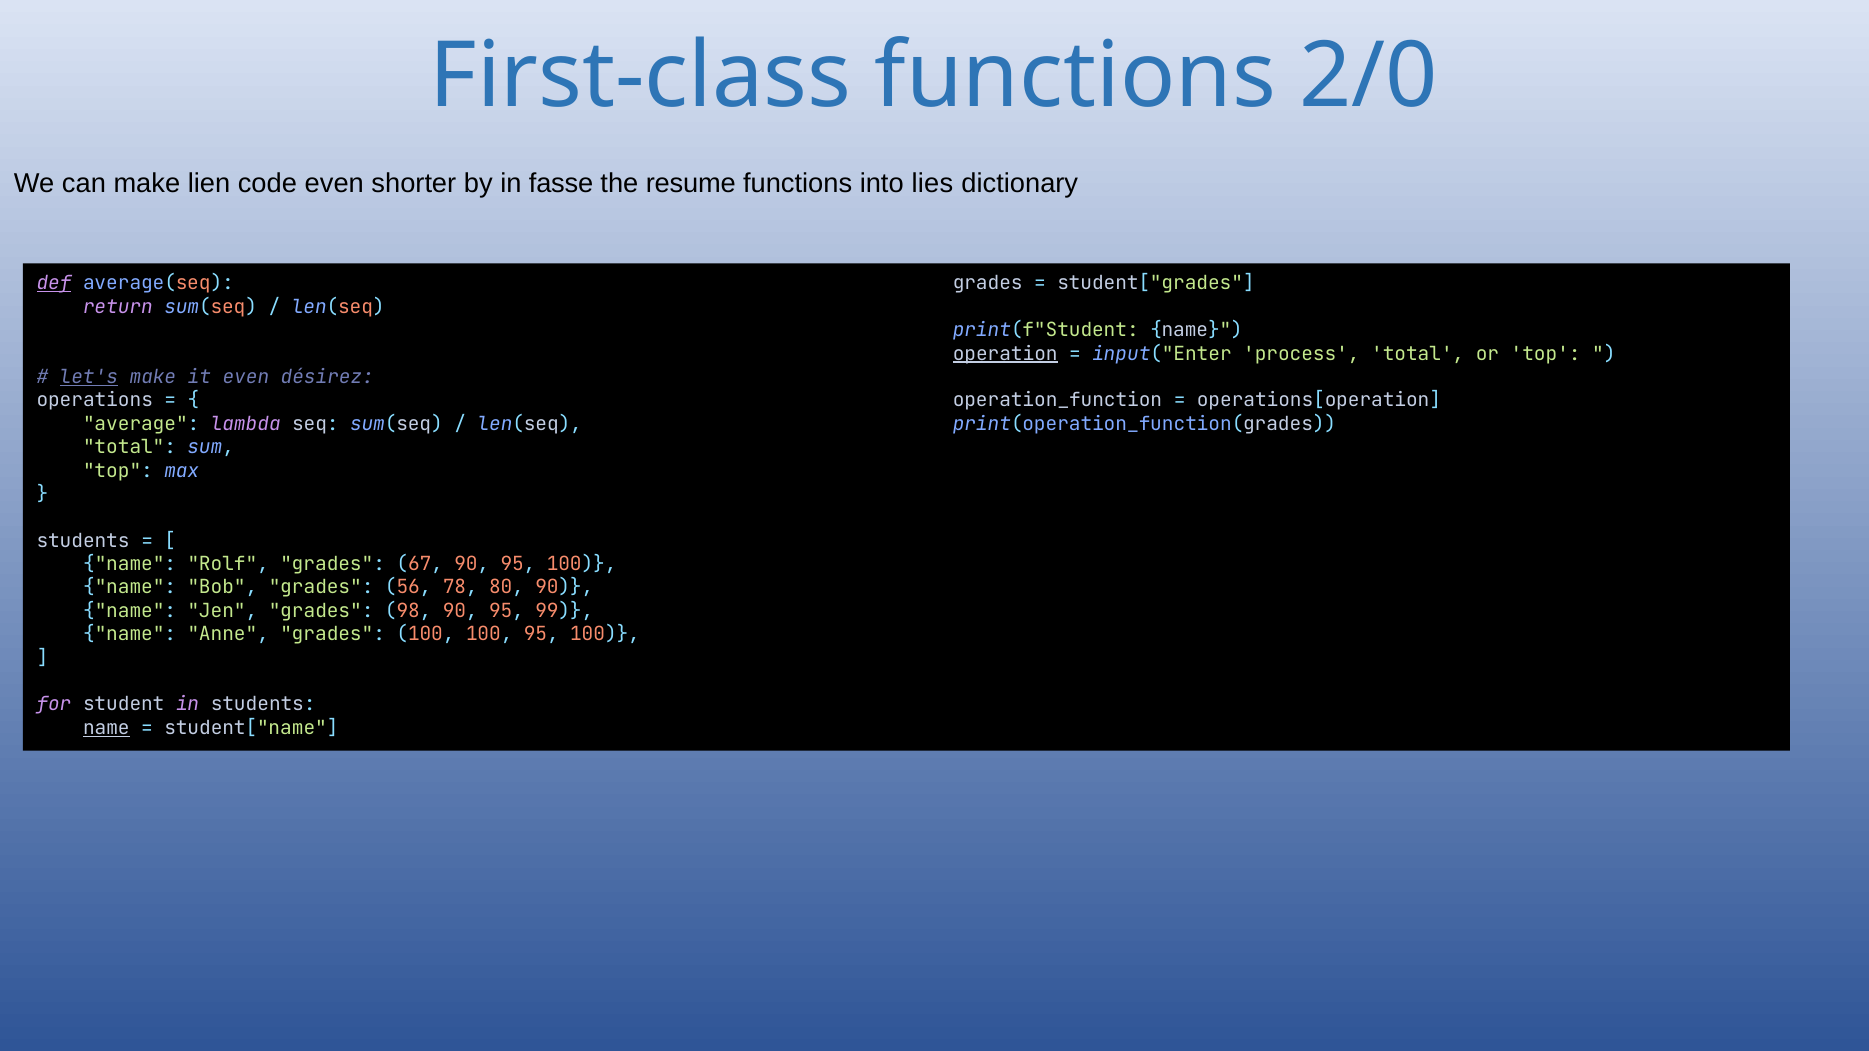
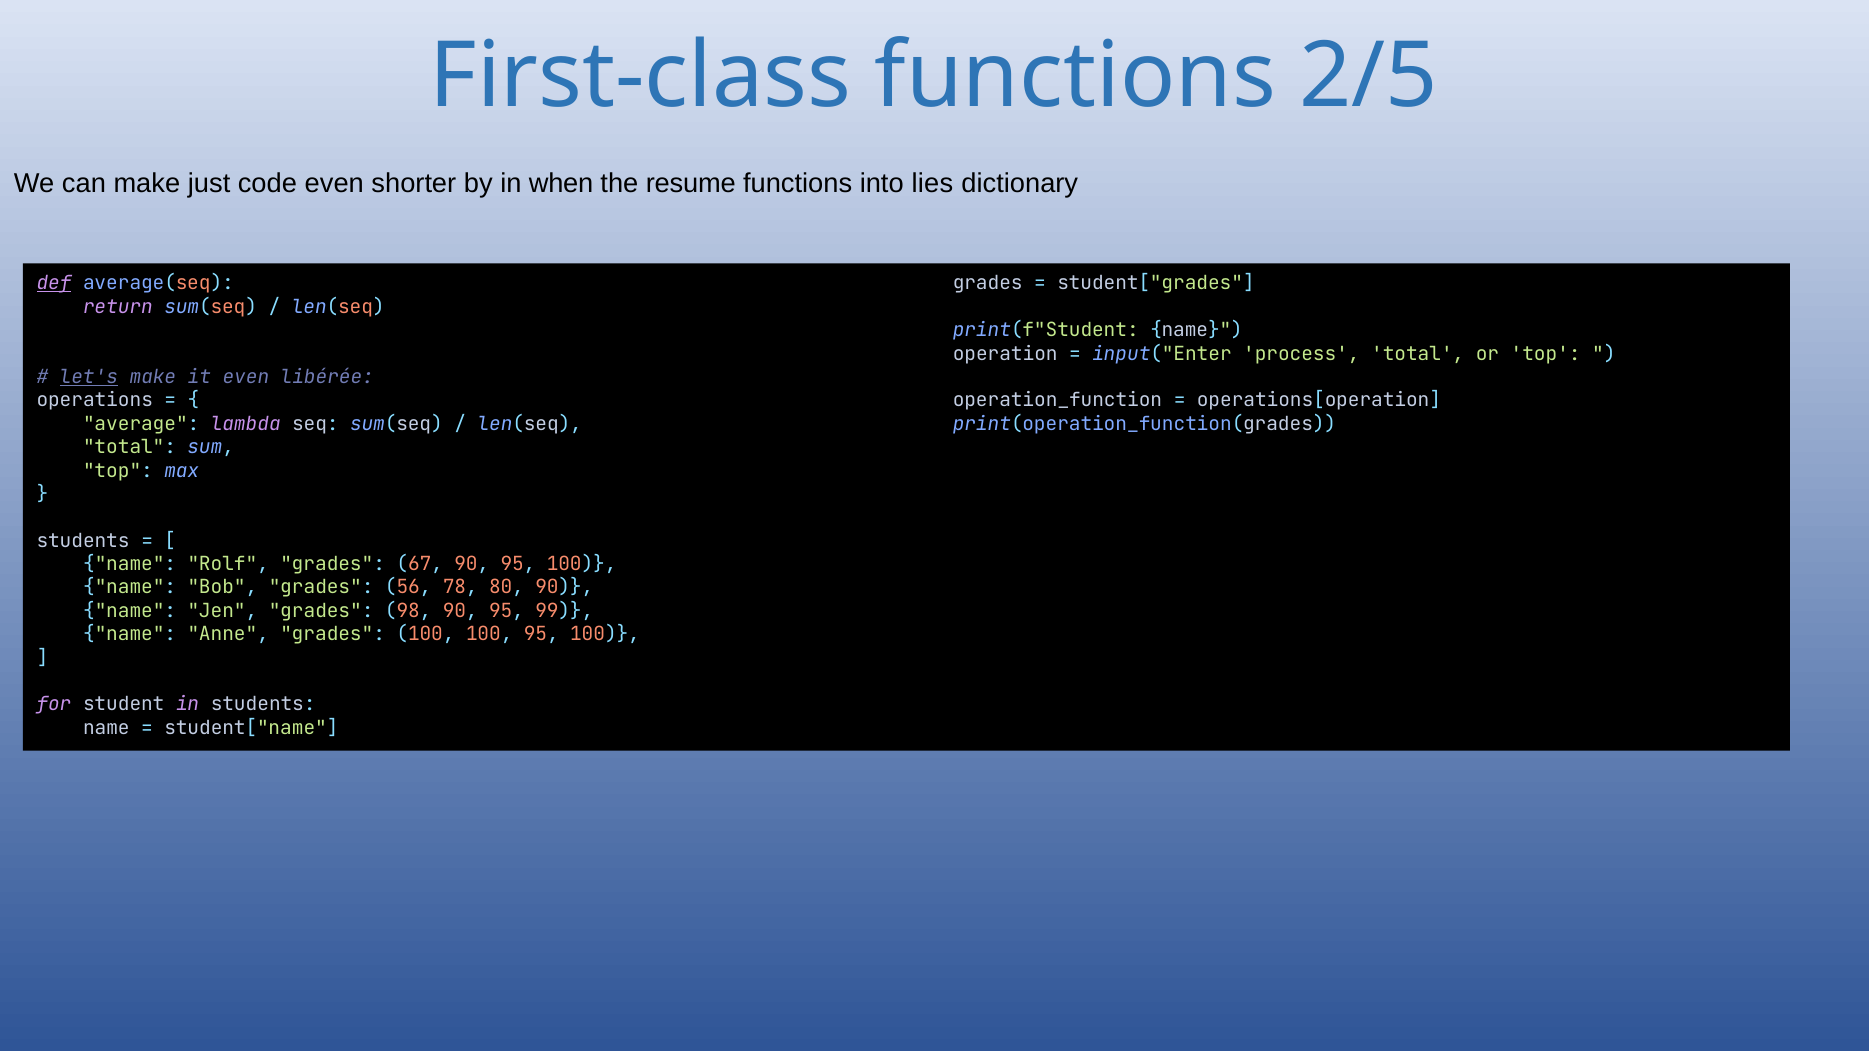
2/0: 2/0 -> 2/5
lien: lien -> just
fasse: fasse -> when
operation underline: present -> none
désirez: désirez -> libérée
name at (106, 728) underline: present -> none
